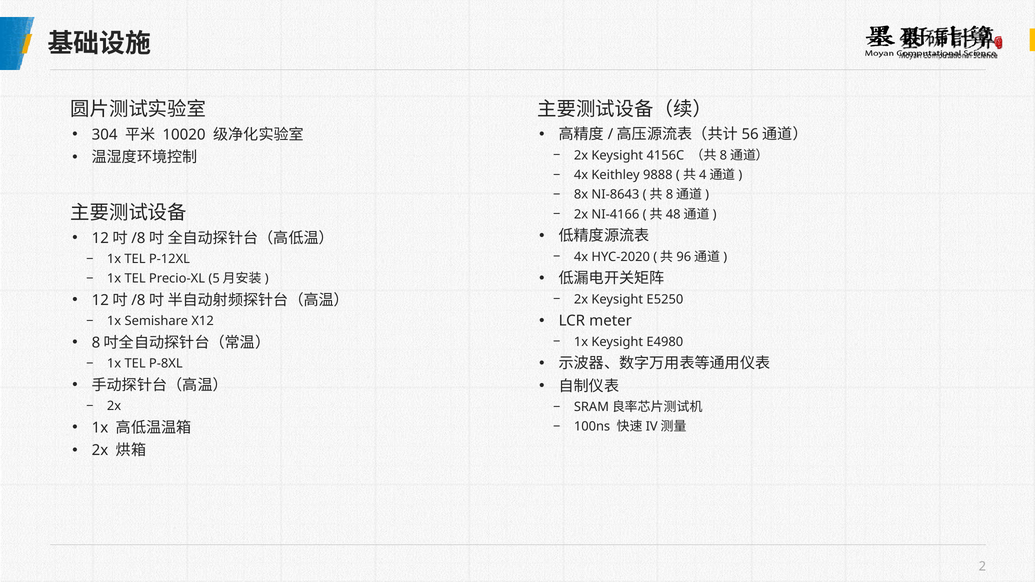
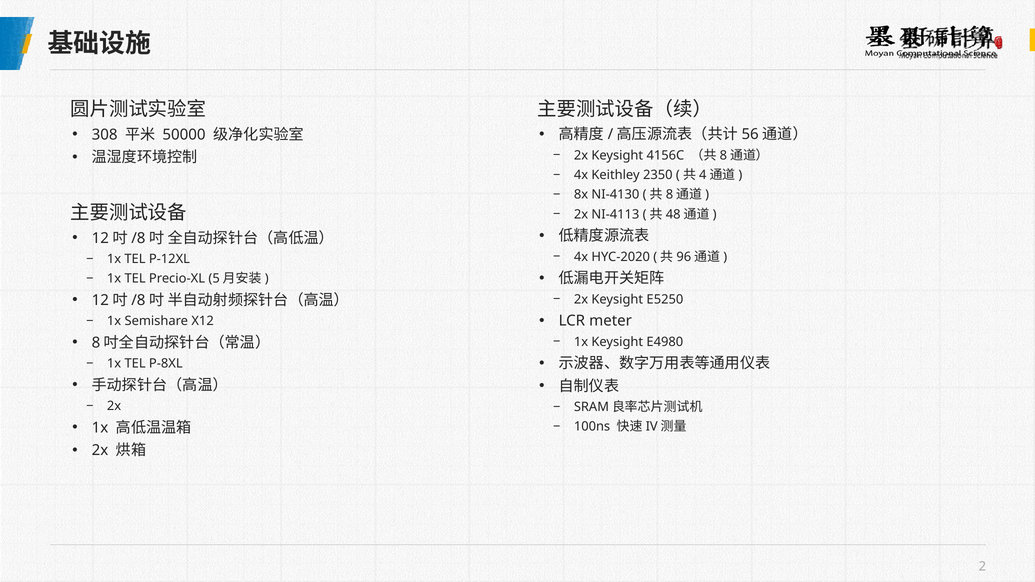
304: 304 -> 308
10020: 10020 -> 50000
9888: 9888 -> 2350
NI-8643: NI-8643 -> NI-4130
NI-4166: NI-4166 -> NI-4113
